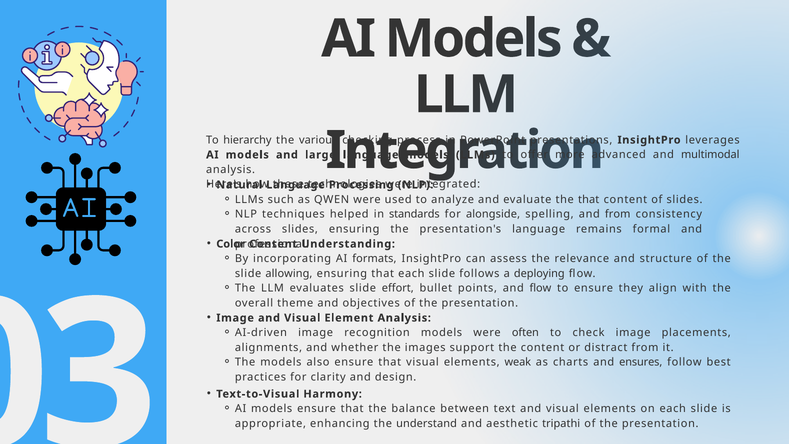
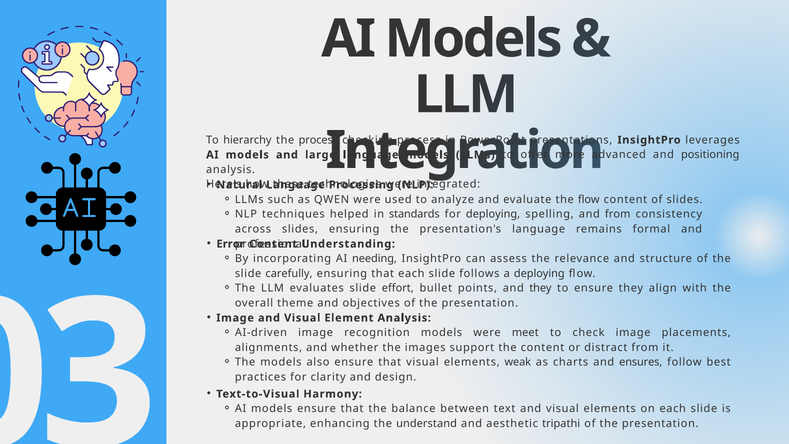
the various: various -> process
multimodal: multimodal -> positioning
the that: that -> flow
for alongside: alongside -> deploying
Color: Color -> Error
formats: formats -> needing
allowing: allowing -> carefully
and flow: flow -> they
often: often -> meet
